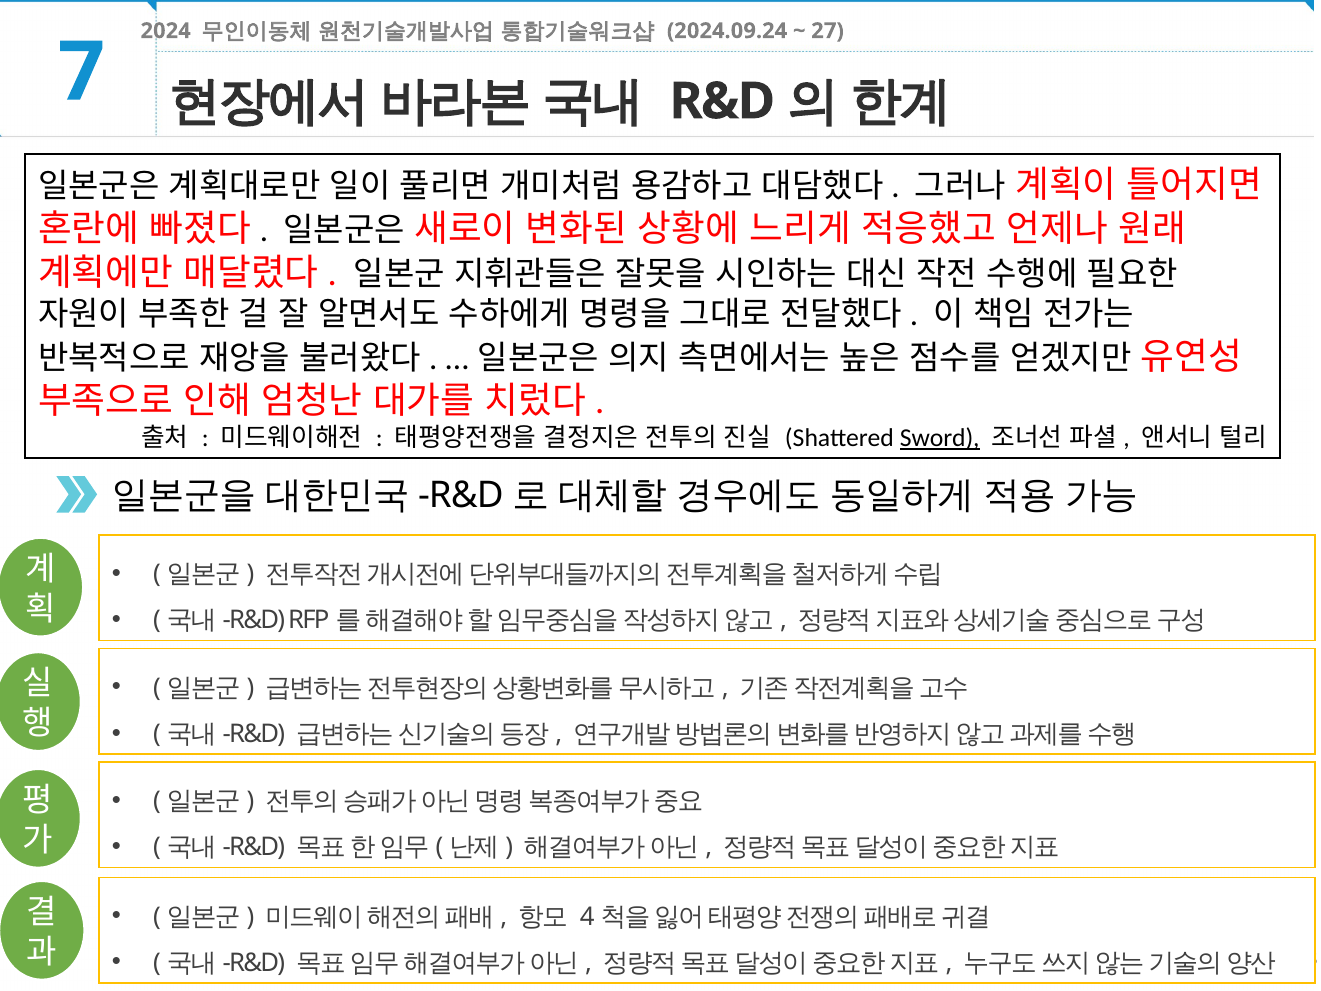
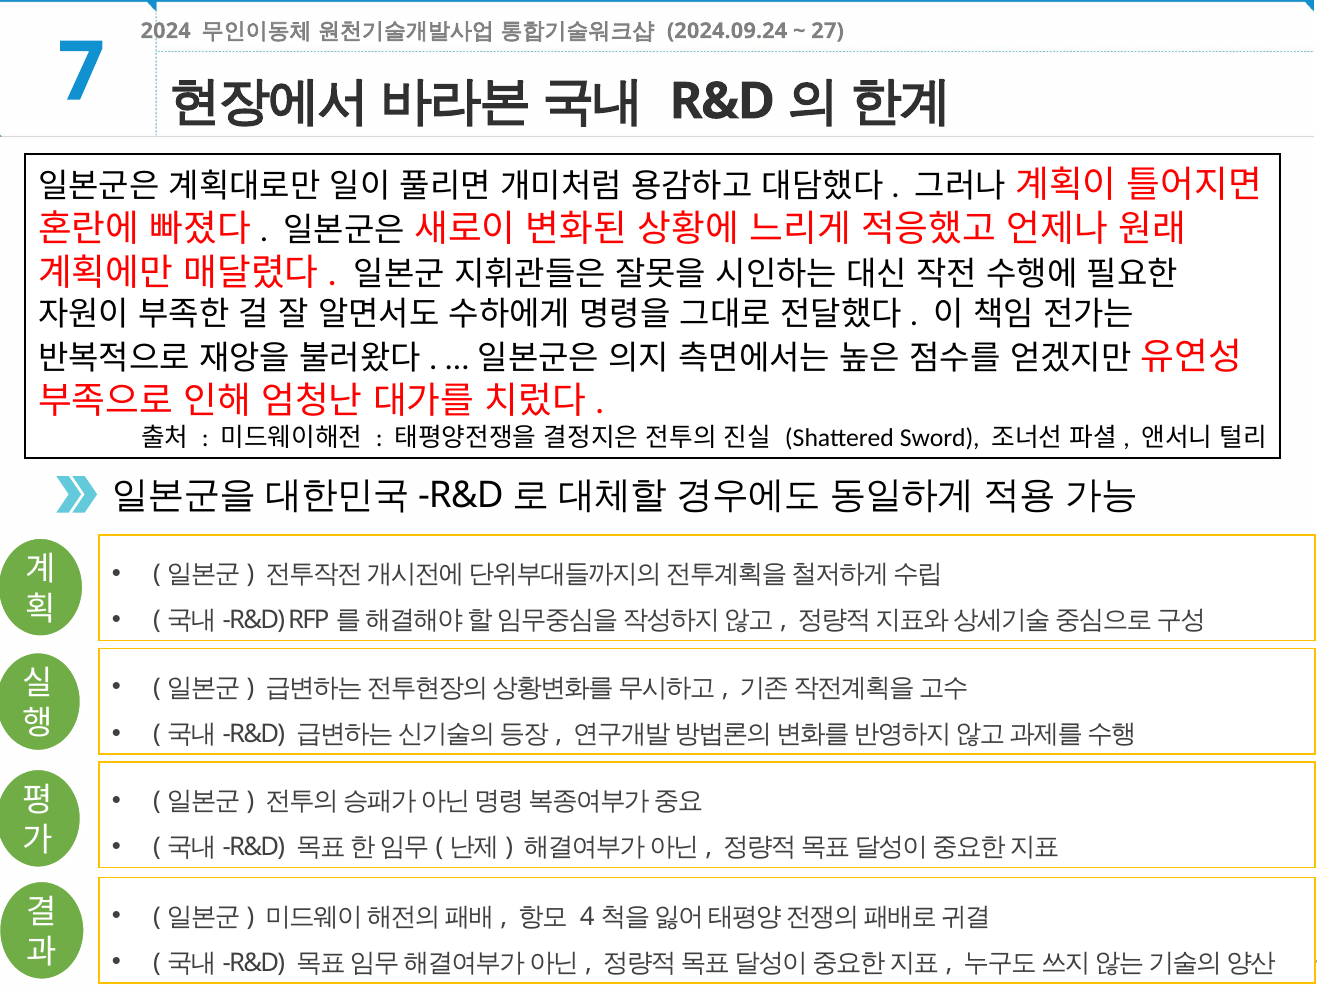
Sword underline: present -> none
